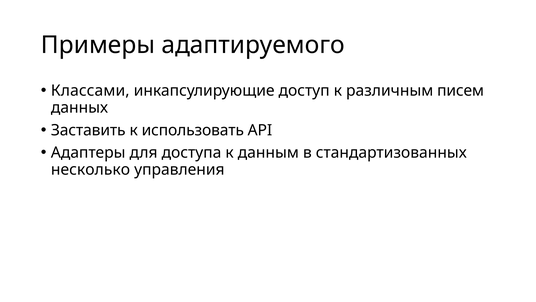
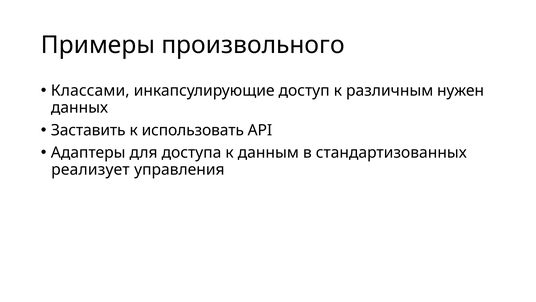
адаптируемого: адаптируемого -> произвольного
писем: писем -> нужен
несколько: несколько -> реализует
